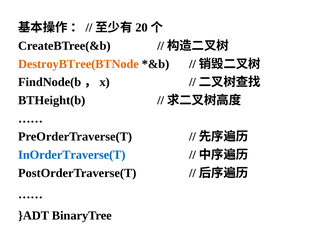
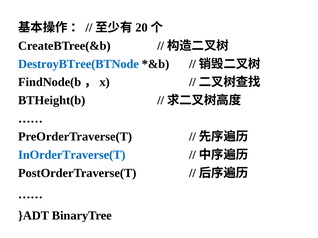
DestroyBTree(BTNode colour: orange -> blue
